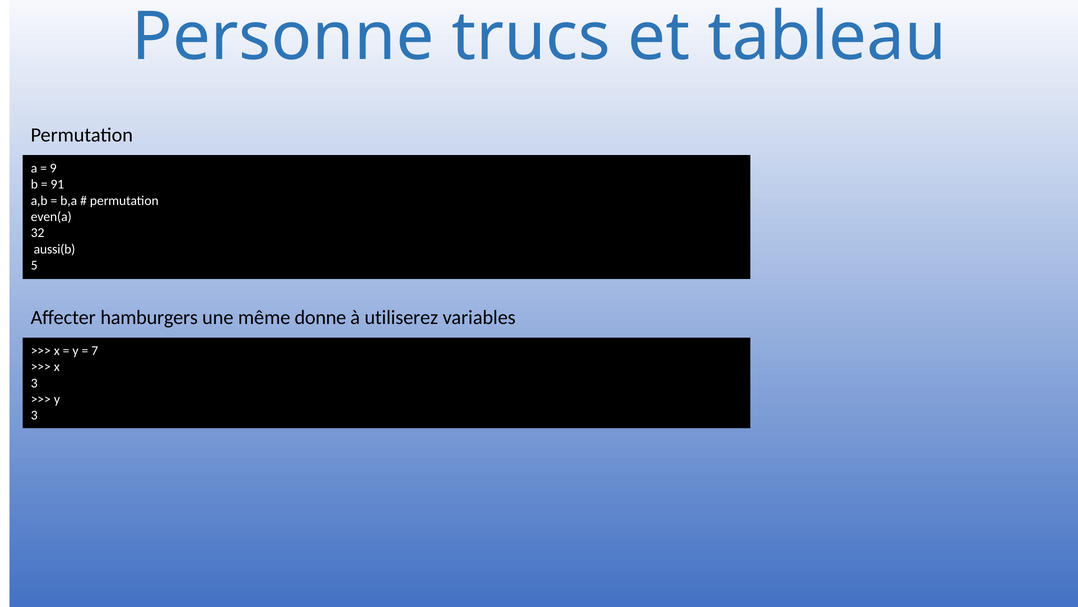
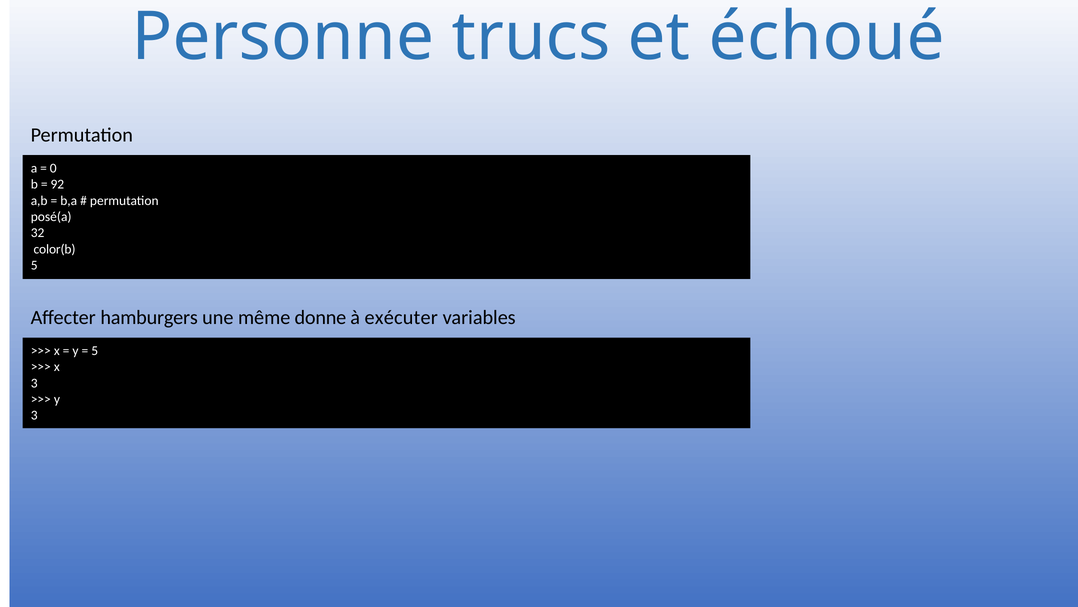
tableau: tableau -> échoué
9: 9 -> 0
91: 91 -> 92
even(a: even(a -> posé(a
aussi(b: aussi(b -> color(b
utiliserez: utiliserez -> exécuter
7 at (95, 350): 7 -> 5
